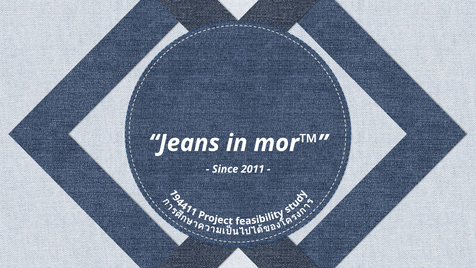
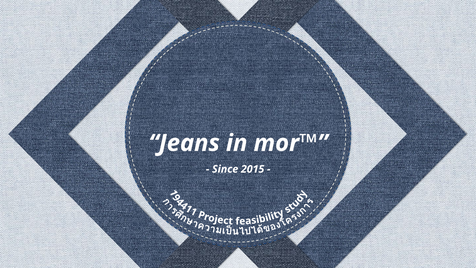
2011: 2011 -> 2015
